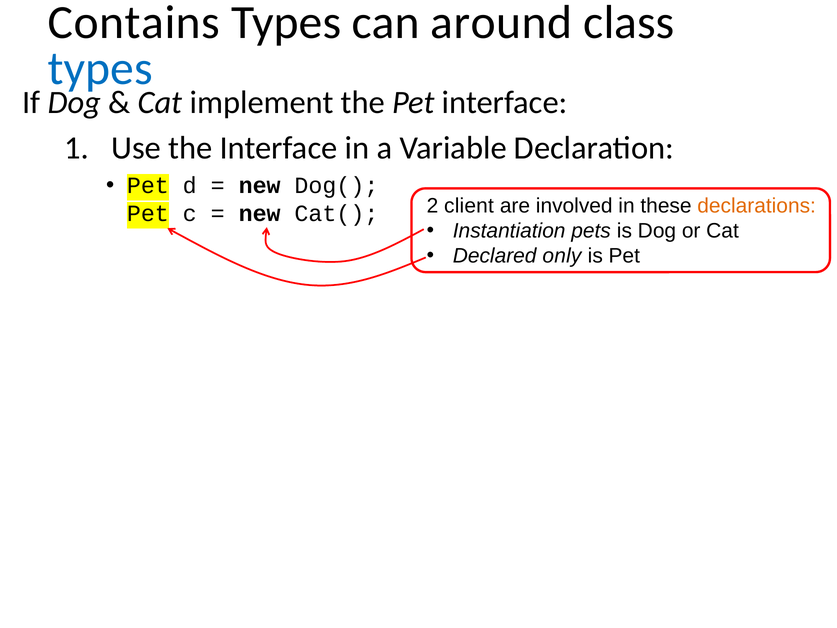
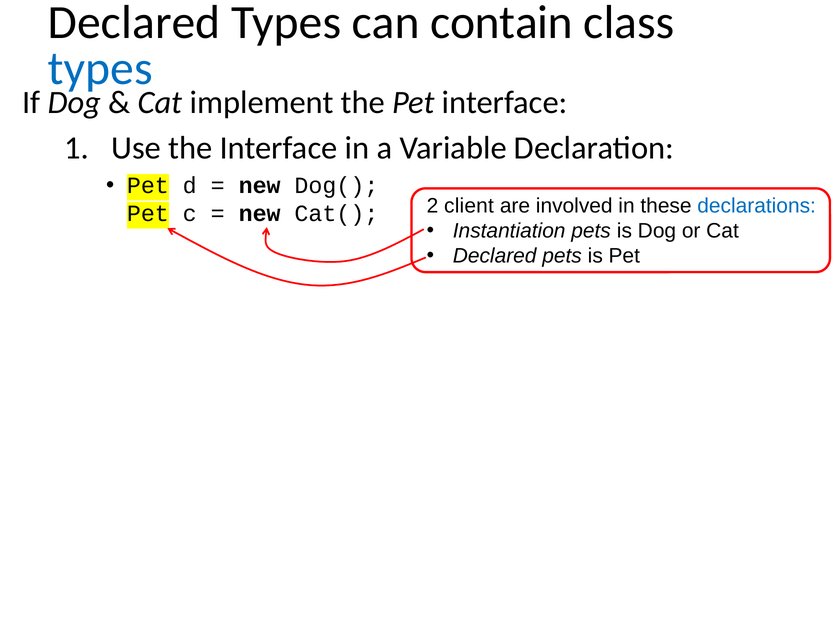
Contains at (134, 23): Contains -> Declared
around: around -> contain
declarations colour: orange -> blue
Declared only: only -> pets
